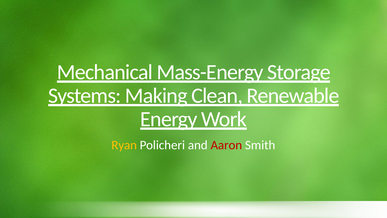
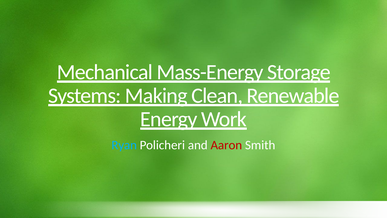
Ryan colour: yellow -> light blue
